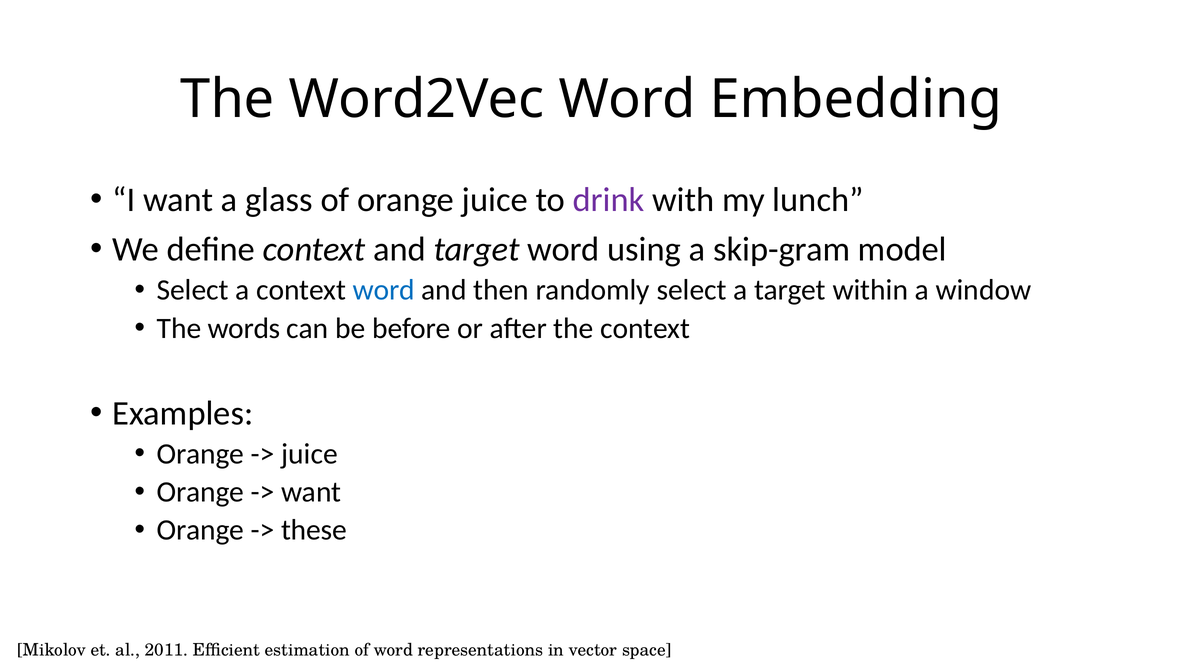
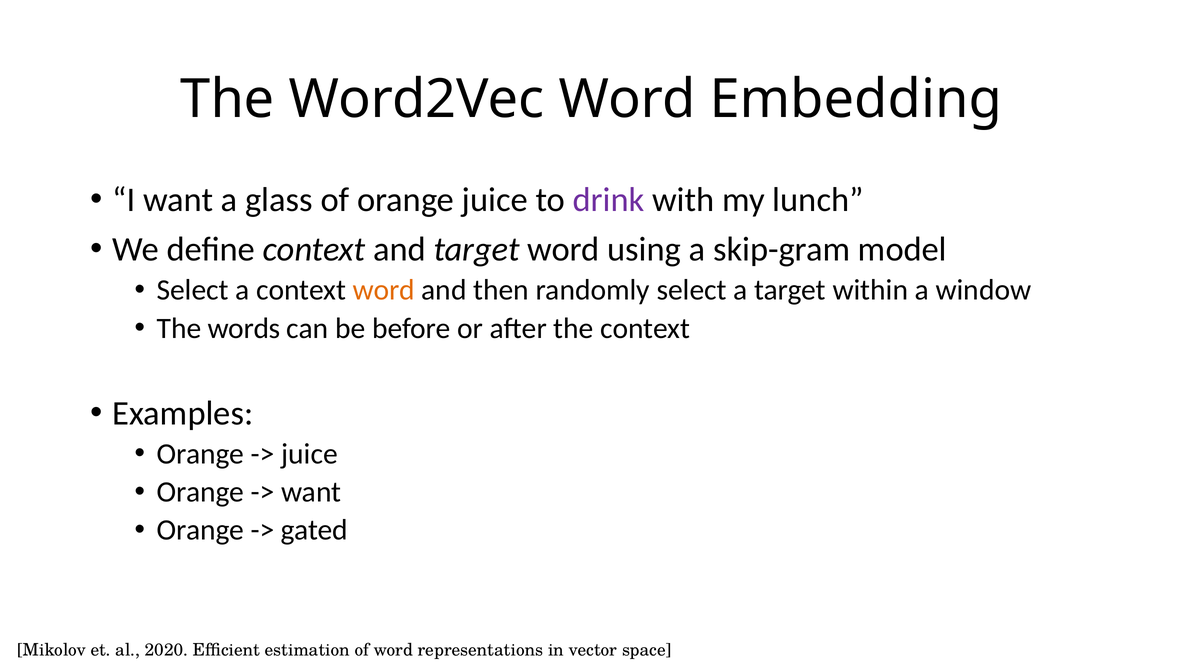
word at (384, 290) colour: blue -> orange
these: these -> gated
2011: 2011 -> 2020
